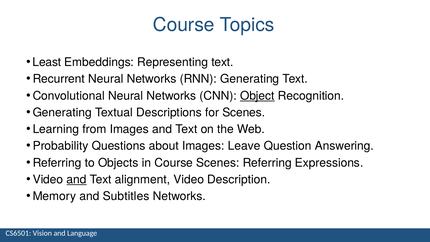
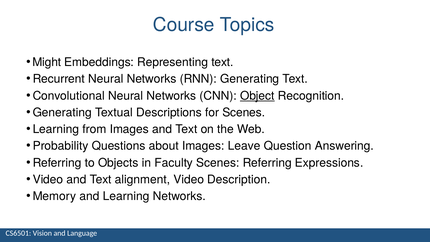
Least: Least -> Might
in Course: Course -> Faculty
and at (77, 179) underline: present -> none
and Subtitles: Subtitles -> Learning
